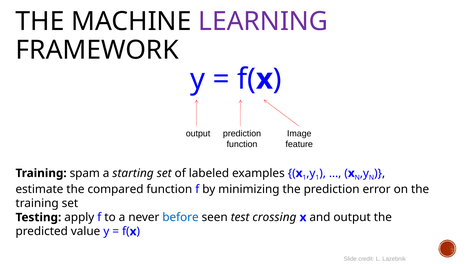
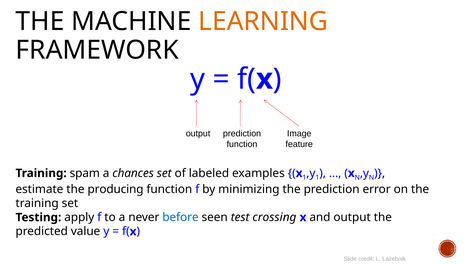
LEARNING colour: purple -> orange
starting: starting -> chances
compared: compared -> producing
